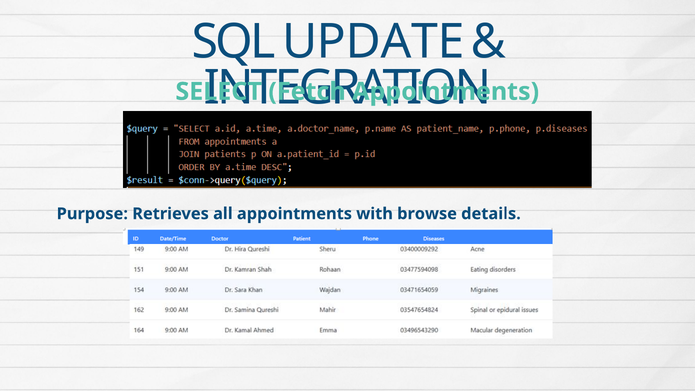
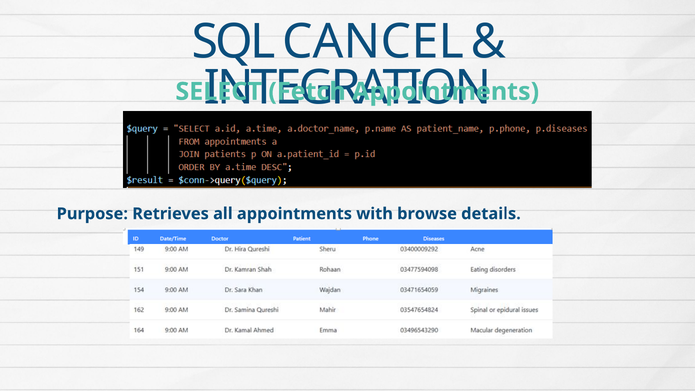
UPDATE: UPDATE -> CANCEL
